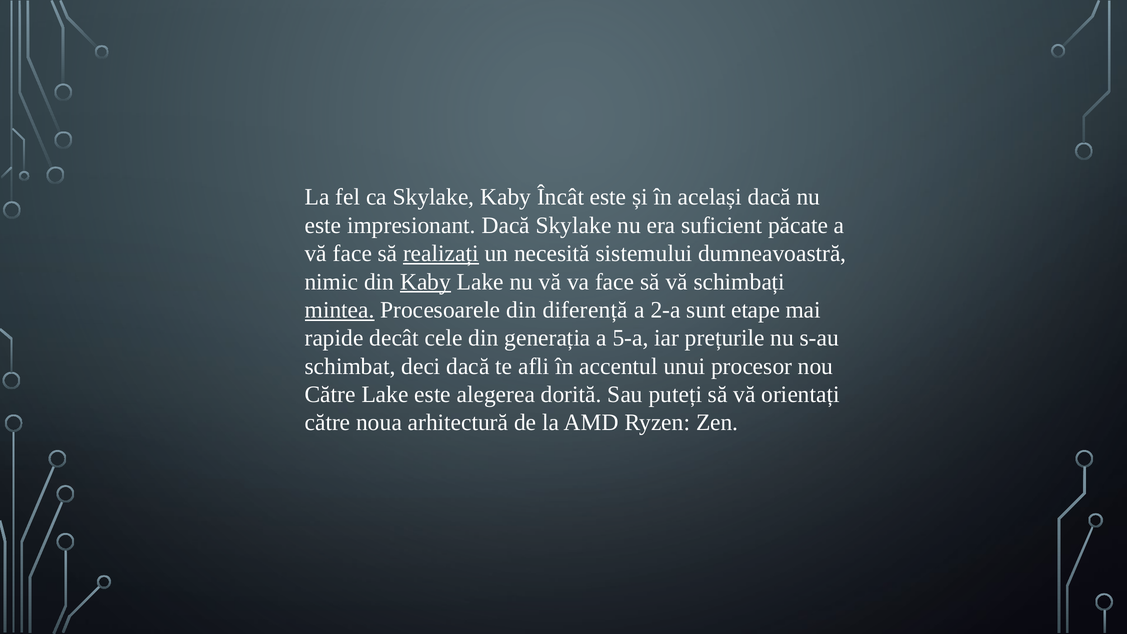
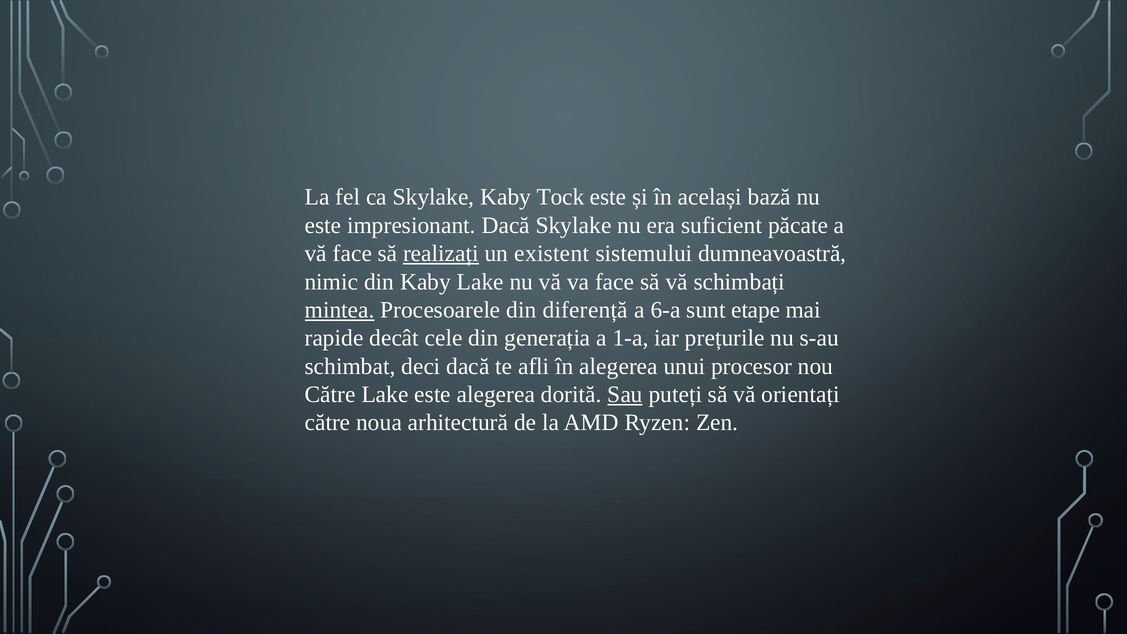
Încât: Încât -> Tock
același dacă: dacă -> bază
necesită: necesită -> existent
Kaby at (426, 282) underline: present -> none
2-a: 2-a -> 6-a
5-a: 5-a -> 1-a
în accentul: accentul -> alegerea
Sau underline: none -> present
